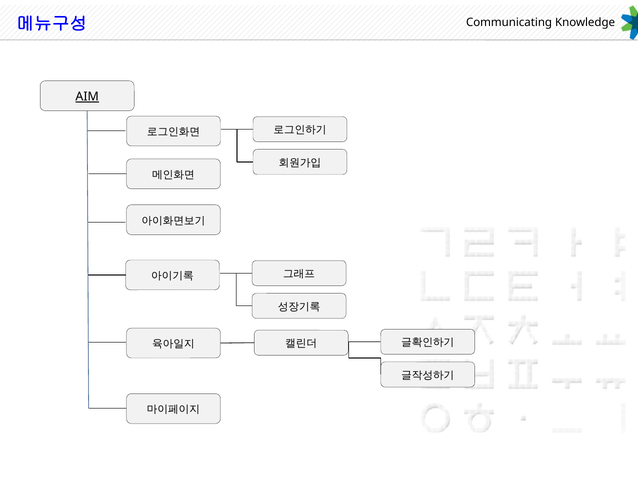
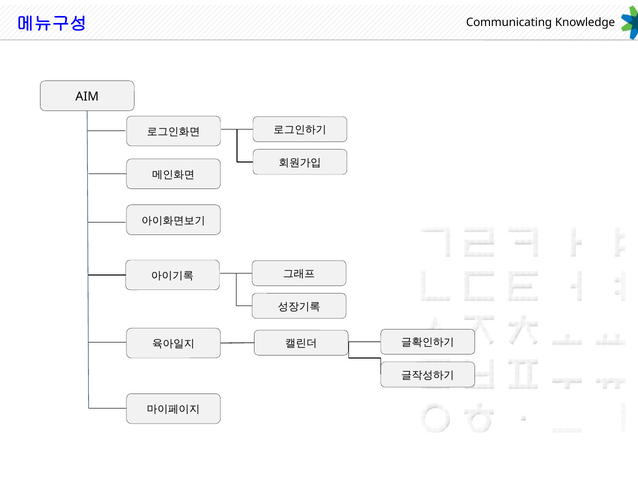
AIM underline: present -> none
